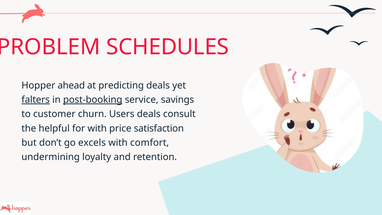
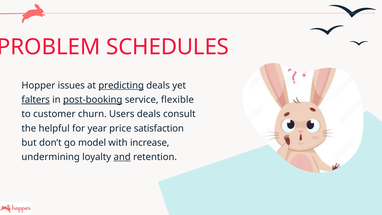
ahead: ahead -> issues
predicting underline: none -> present
savings: savings -> flexible
for with: with -> year
excels: excels -> model
comfort: comfort -> increase
and underline: none -> present
